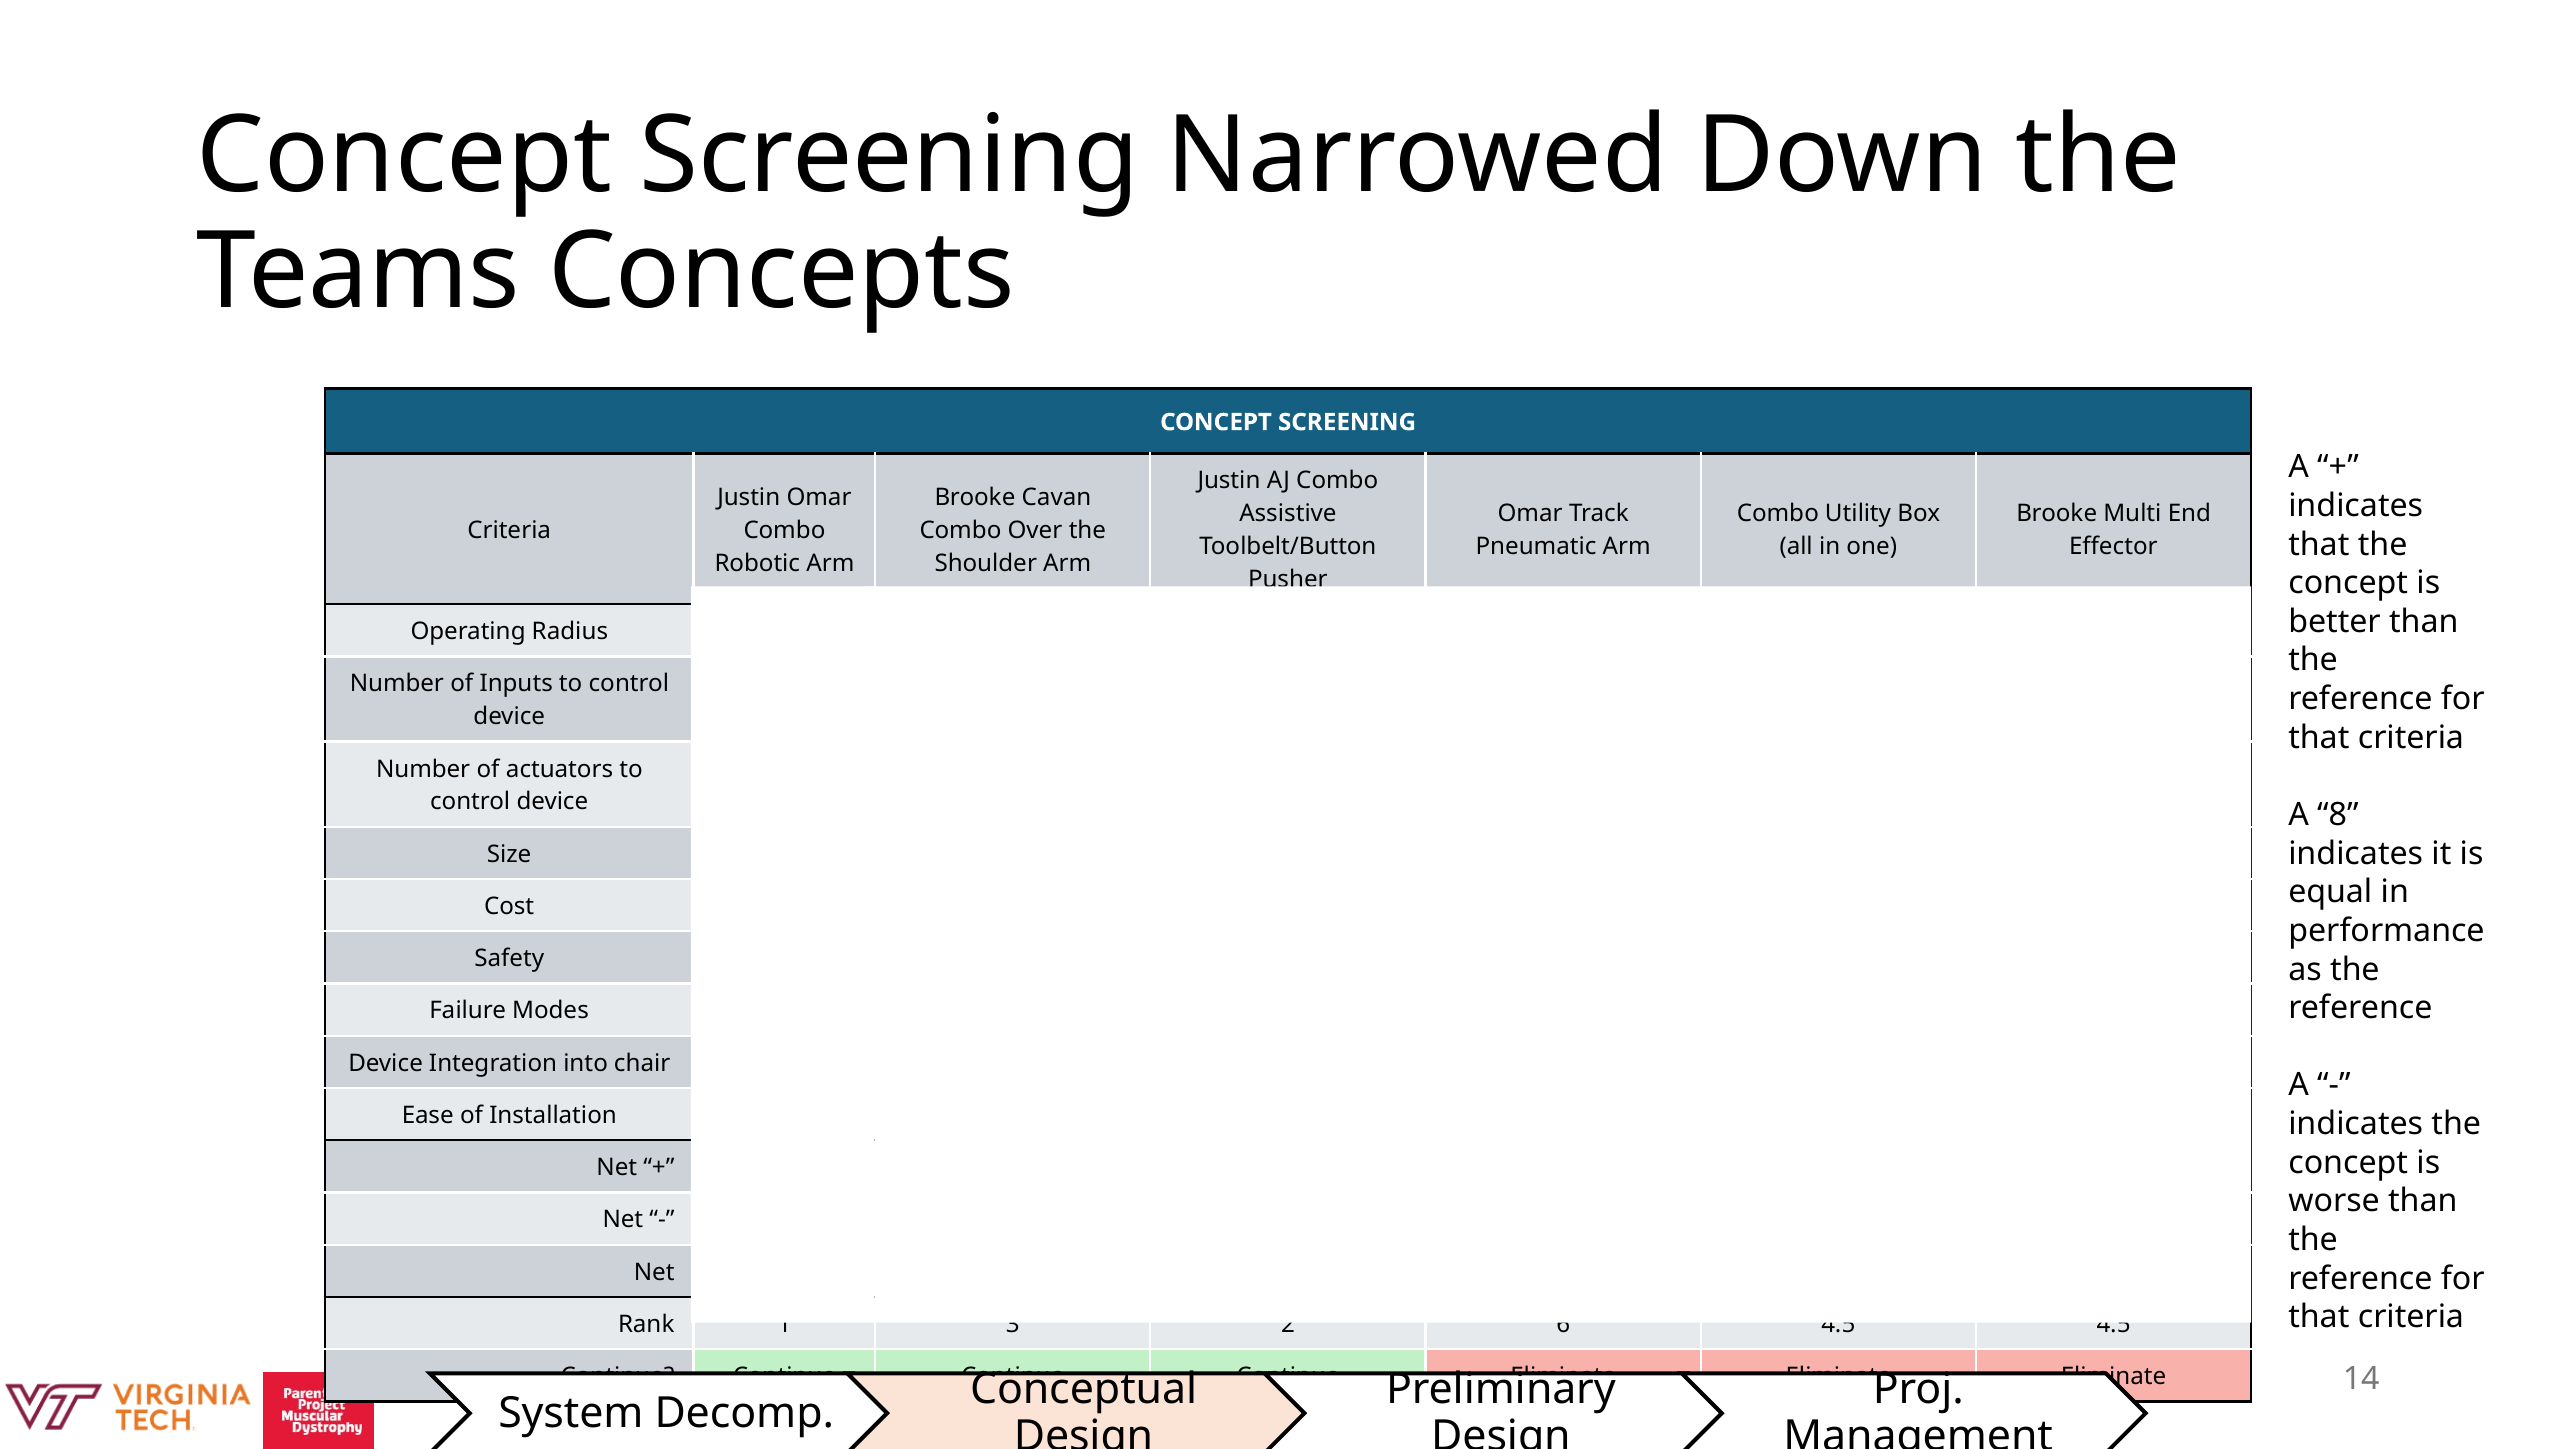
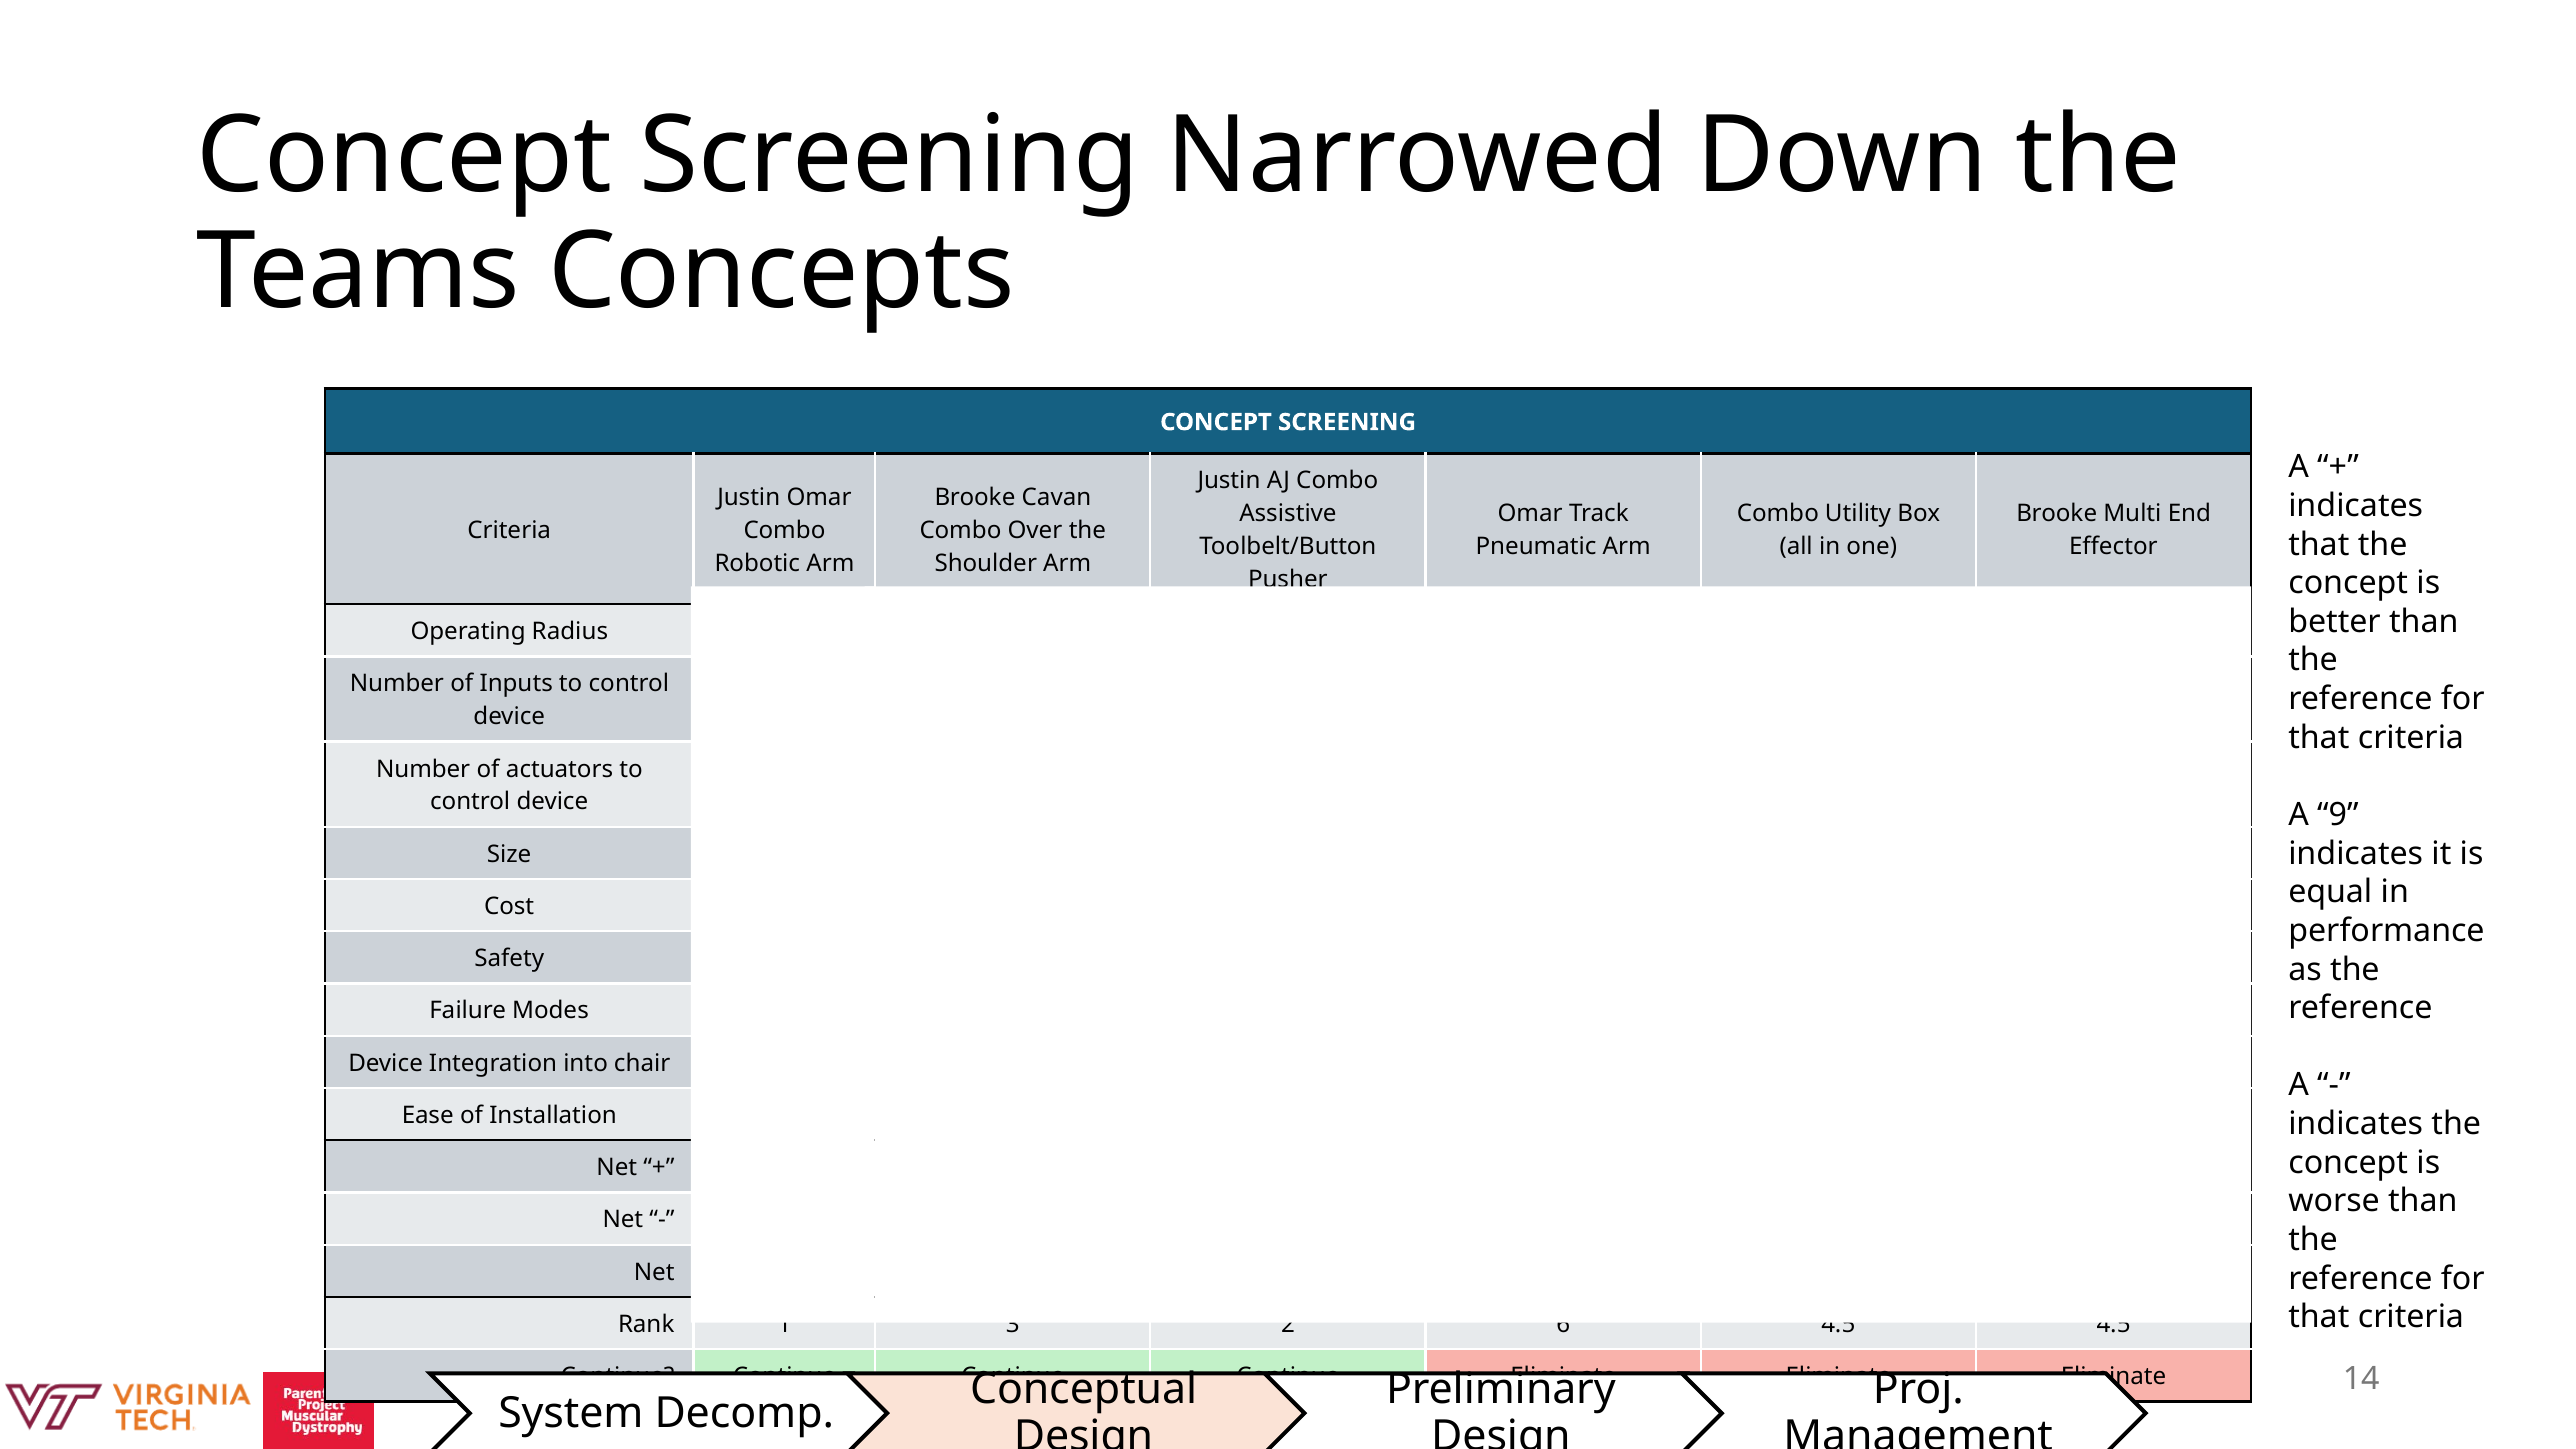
8: 8 -> 9
